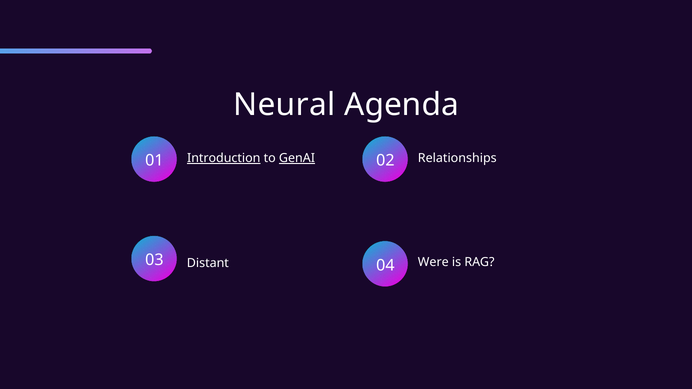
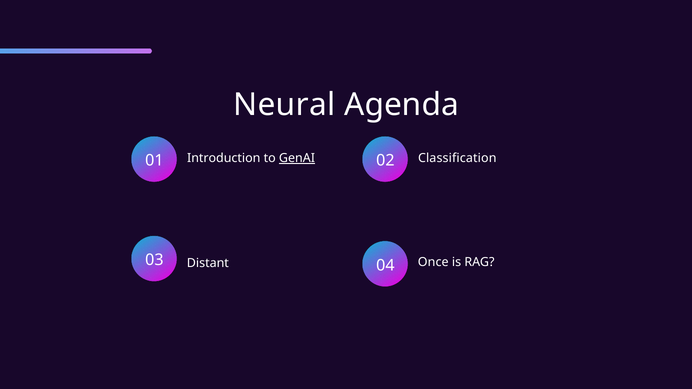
Introduction underline: present -> none
Relationships: Relationships -> Classification
Were: Were -> Once
